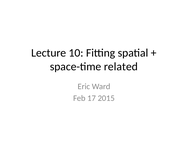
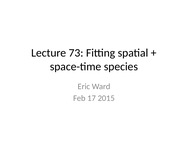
10: 10 -> 73
related: related -> species
